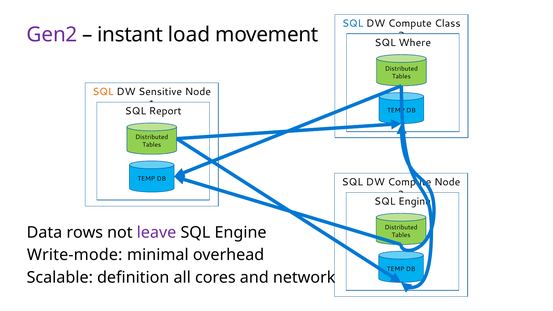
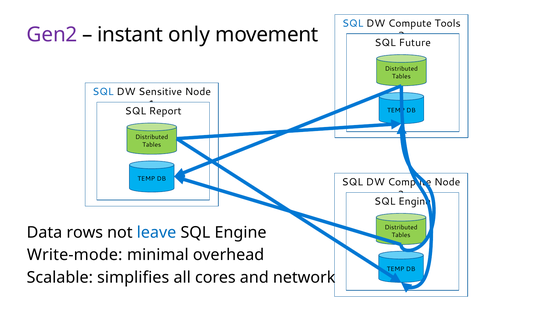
Class: Class -> Tools
load: load -> only
Where: Where -> Future
SQL at (103, 92) colour: orange -> blue
leave colour: purple -> blue
definition: definition -> simplifies
